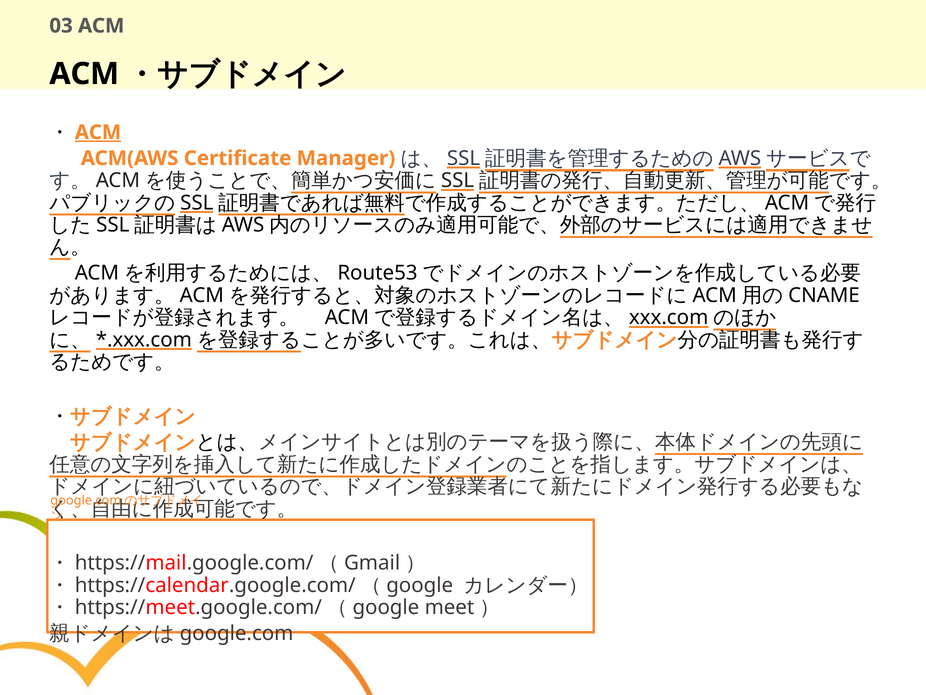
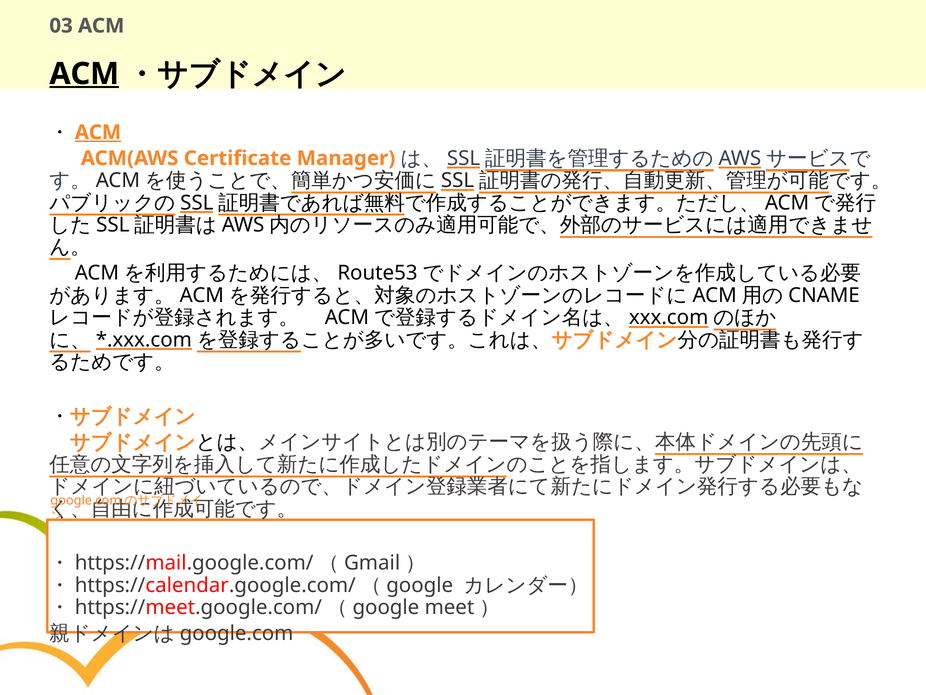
ACM at (84, 74) underline: none -> present
